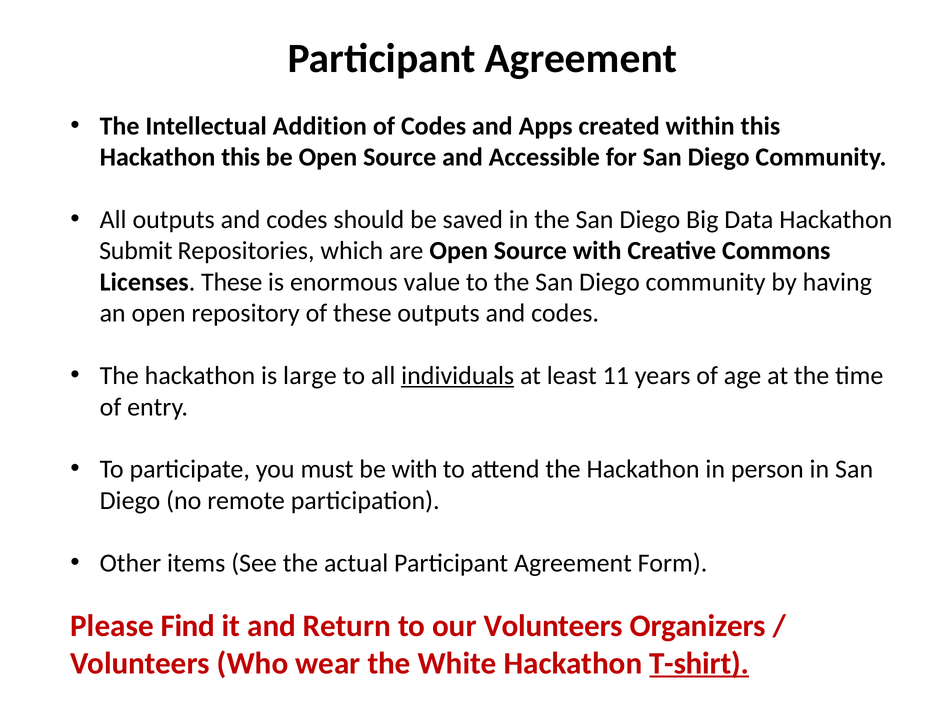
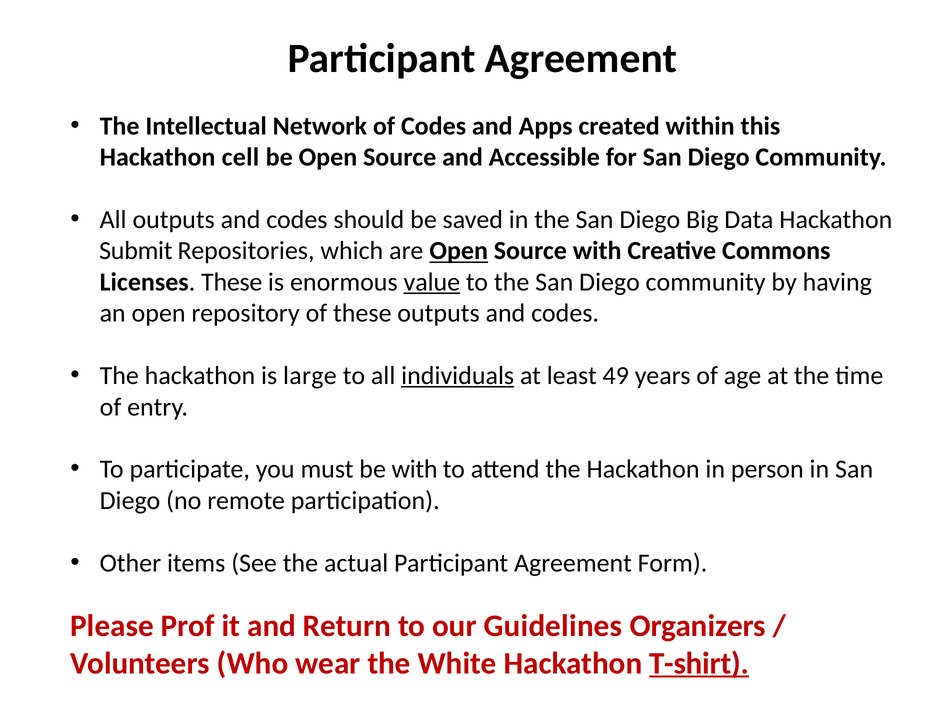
Addition: Addition -> Network
Hackathon this: this -> cell
Open at (459, 251) underline: none -> present
value underline: none -> present
11: 11 -> 49
Find: Find -> Prof
our Volunteers: Volunteers -> Guidelines
